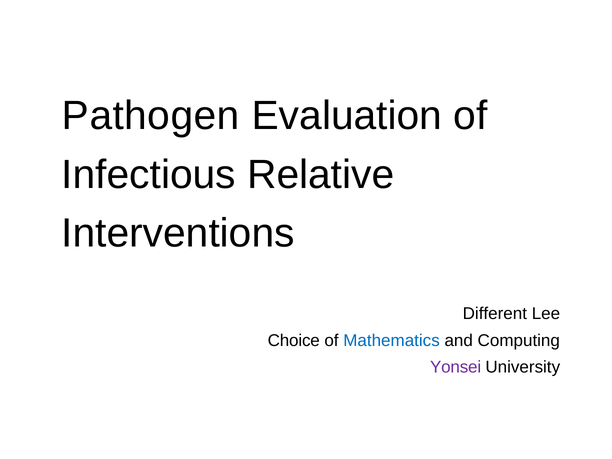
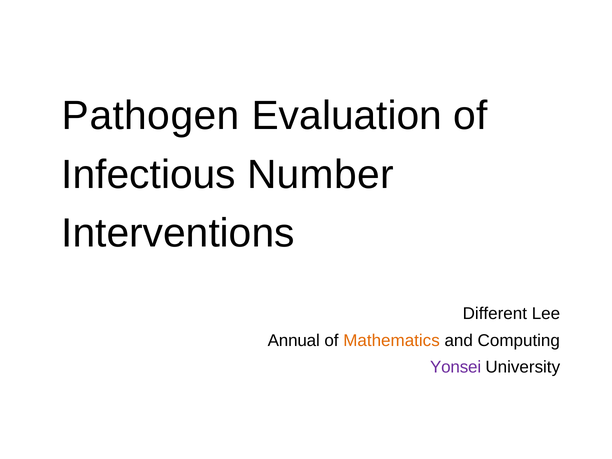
Relative: Relative -> Number
Choice: Choice -> Annual
Mathematics colour: blue -> orange
